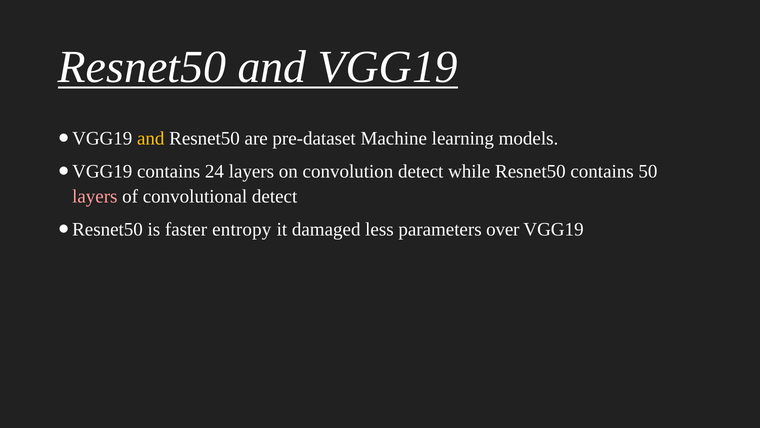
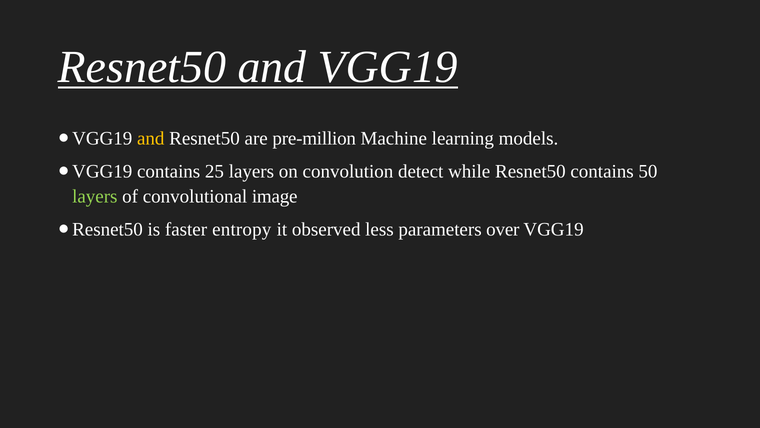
pre-dataset: pre-dataset -> pre-million
24: 24 -> 25
layers at (95, 196) colour: pink -> light green
convolutional detect: detect -> image
damaged: damaged -> observed
